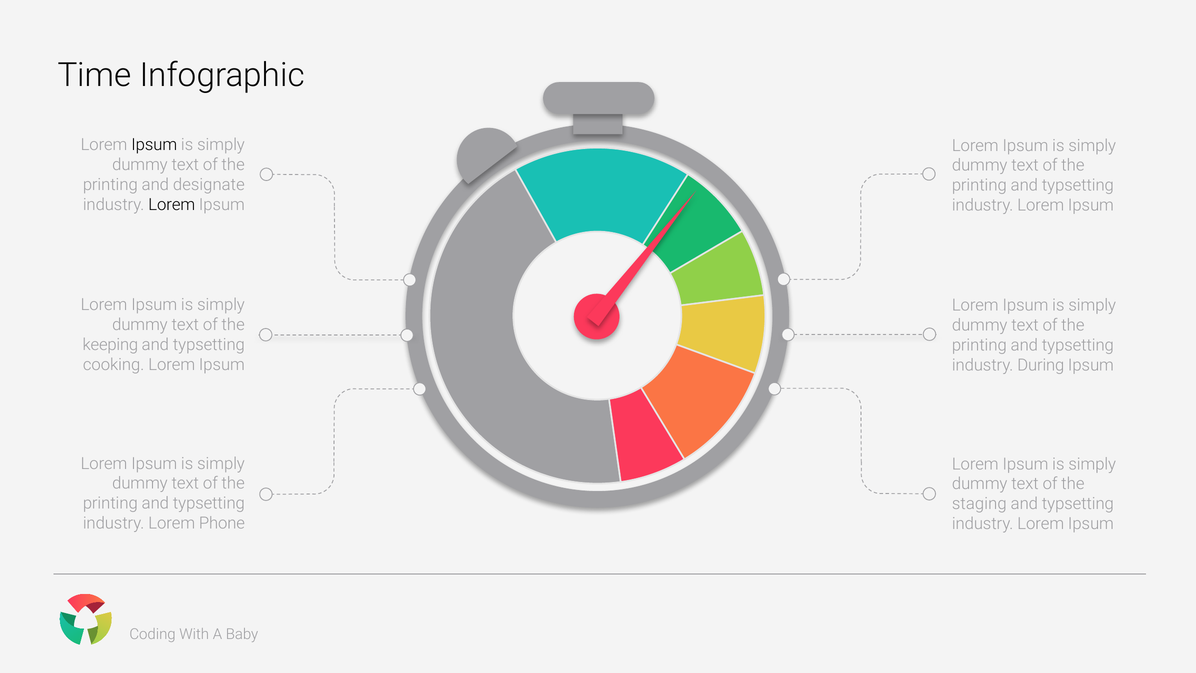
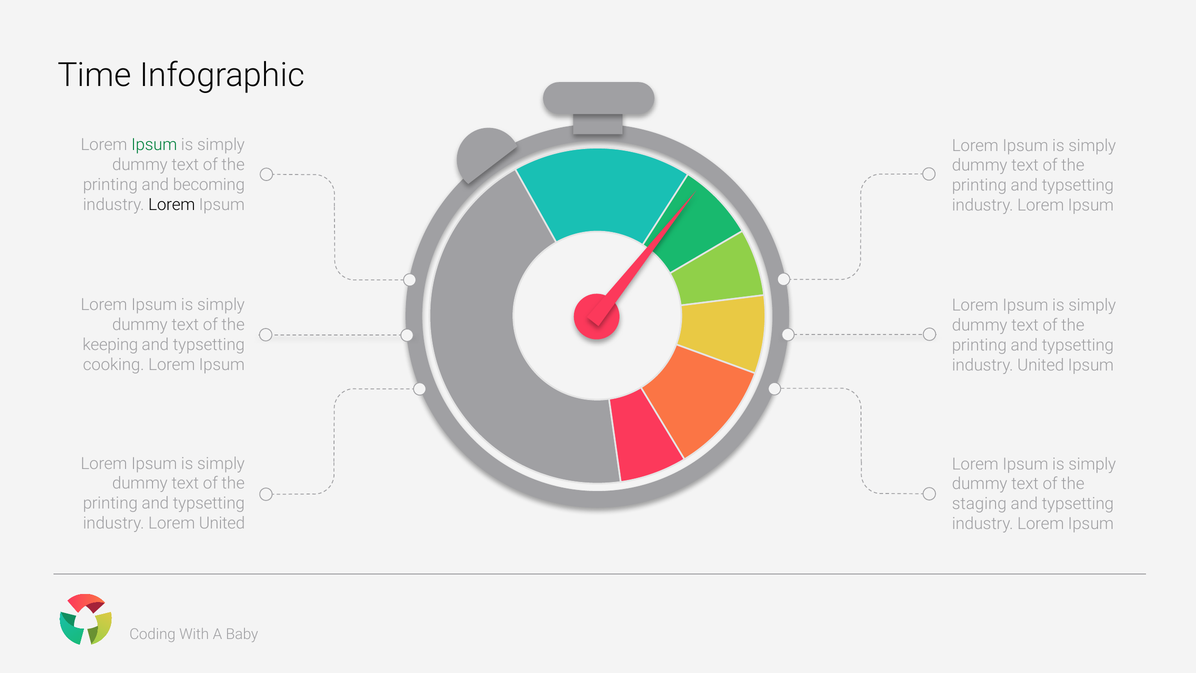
Ipsum at (154, 145) colour: black -> green
designate: designate -> becoming
industry During: During -> United
Lorem Phone: Phone -> United
